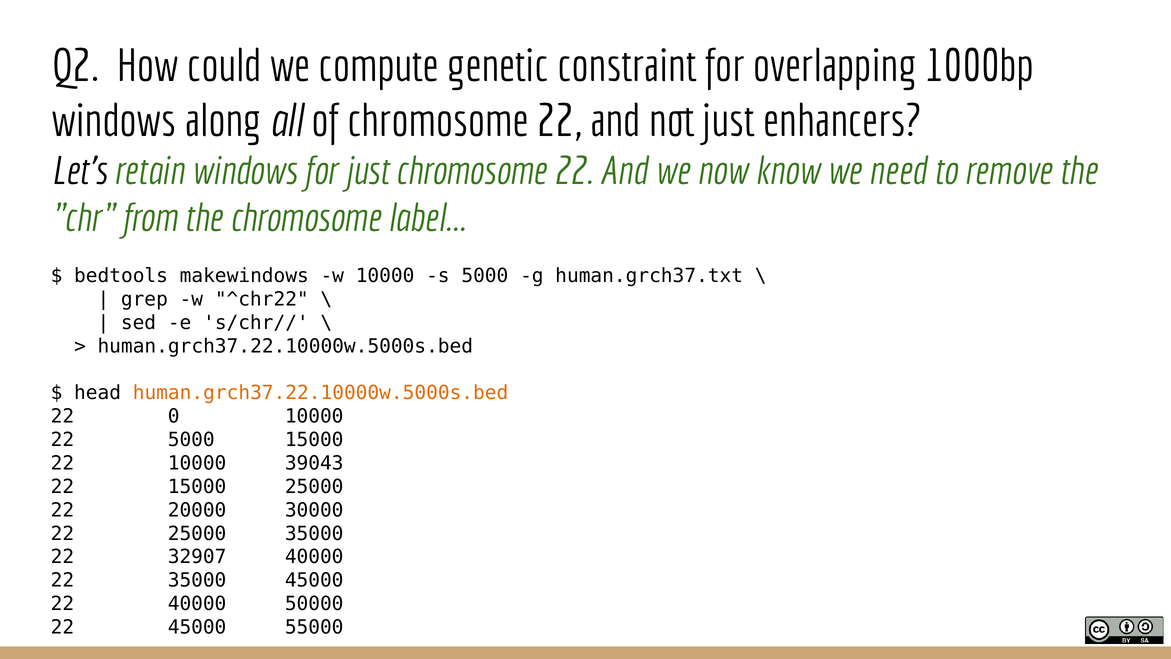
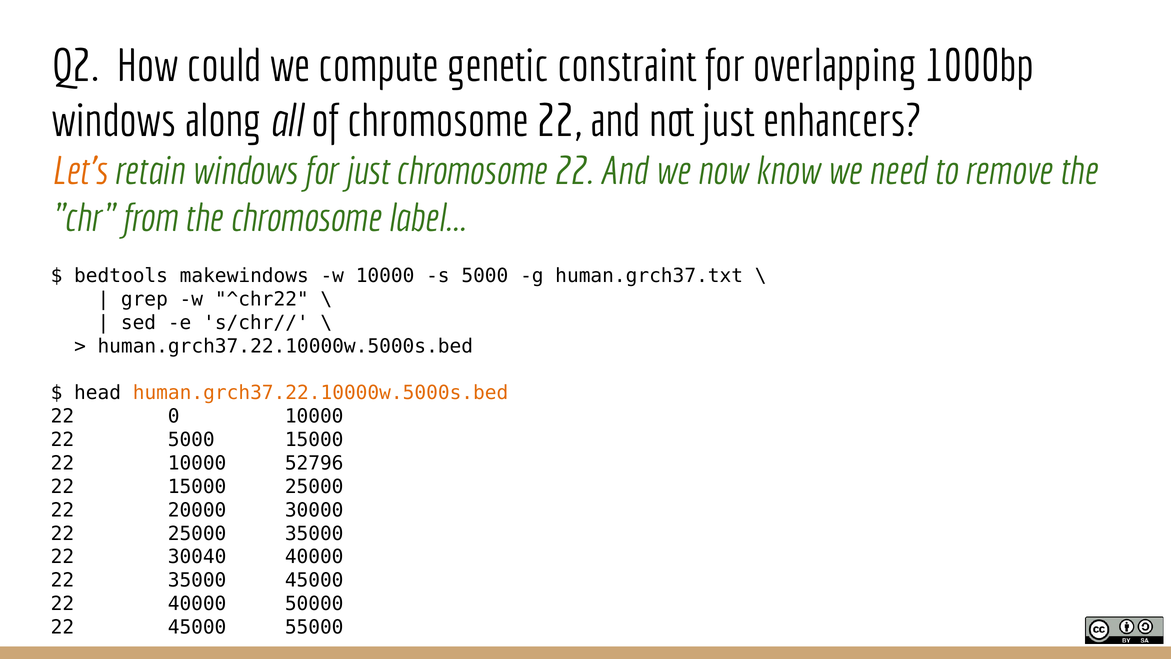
Let's colour: black -> orange
39043: 39043 -> 52796
32907: 32907 -> 30040
